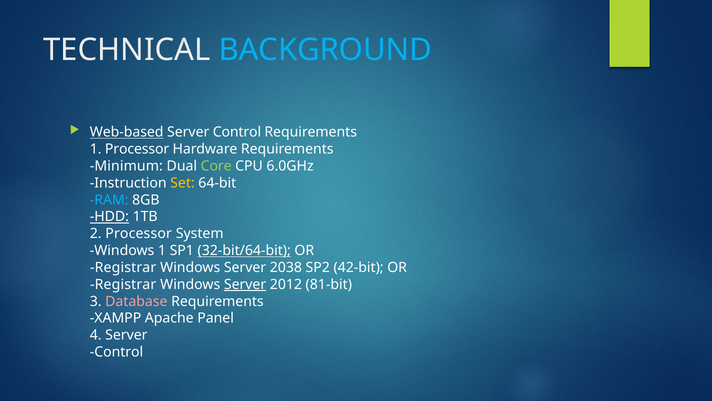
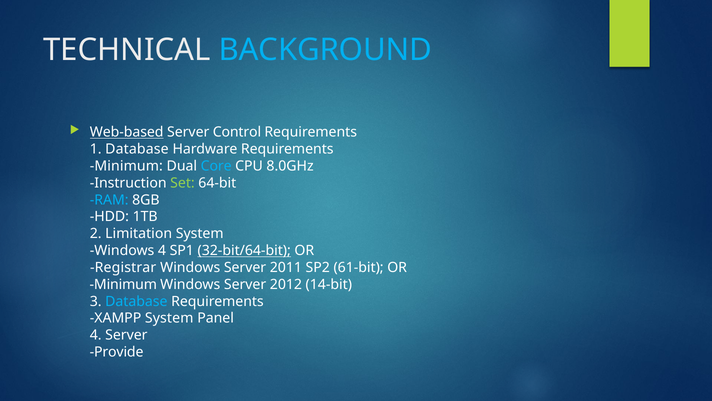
1 Processor: Processor -> Database
Core colour: light green -> light blue
6.0GHz: 6.0GHz -> 8.0GHz
Set colour: yellow -> light green
HDD underline: present -> none
2 Processor: Processor -> Limitation
Windows 1: 1 -> 4
2038: 2038 -> 2011
42-bit: 42-bit -> 61-bit
Registrar at (123, 284): Registrar -> Minimum
Server at (245, 284) underline: present -> none
81-bit: 81-bit -> 14-bit
Database at (136, 301) colour: pink -> light blue
XAMPP Apache: Apache -> System
Control at (117, 352): Control -> Provide
